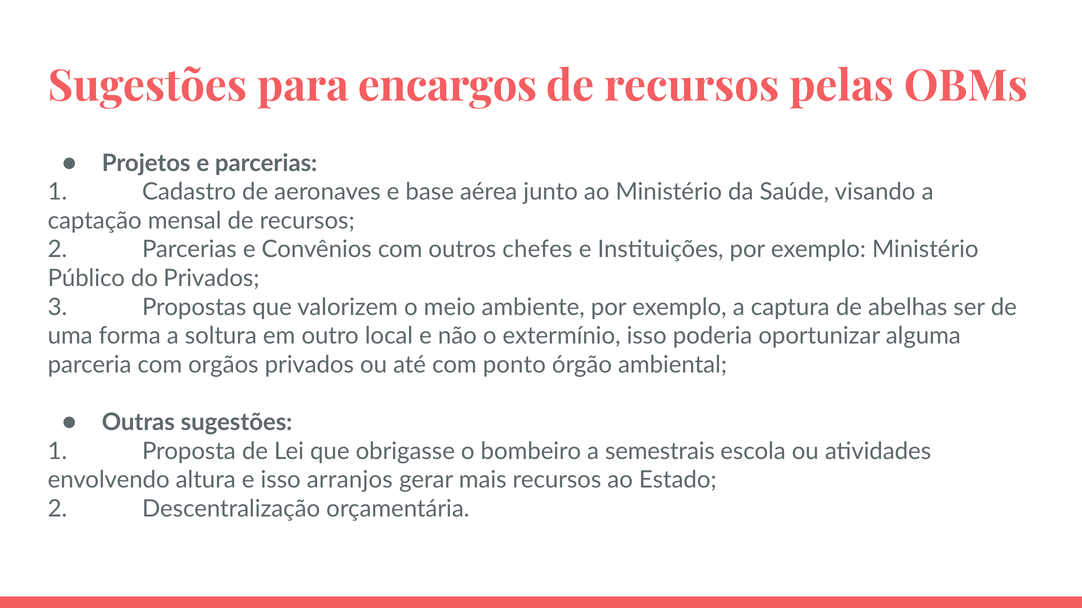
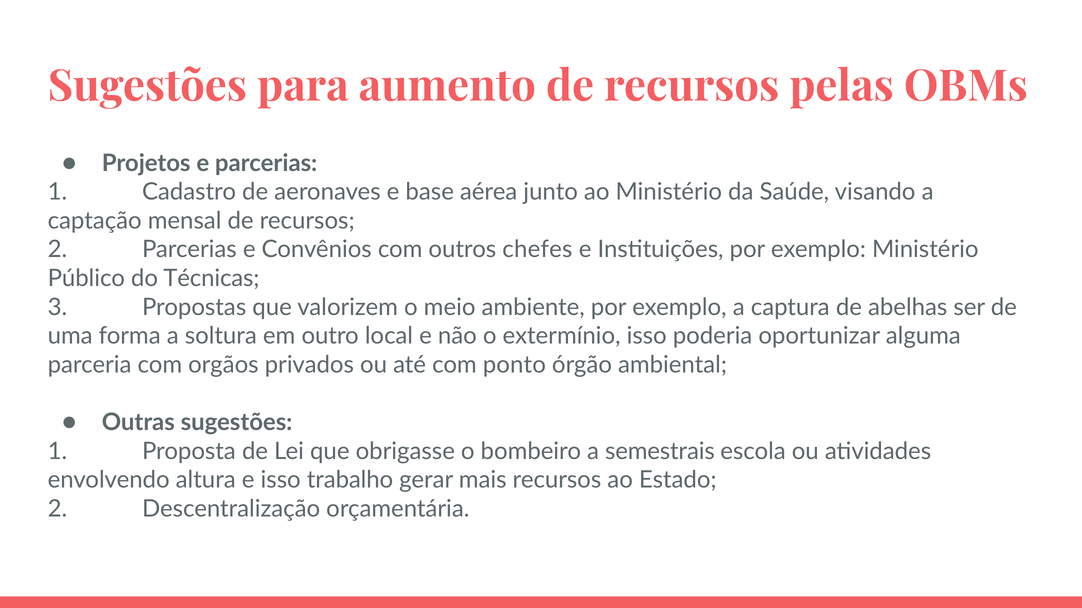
encargos: encargos -> aumento
do Privados: Privados -> Técnicas
arranjos: arranjos -> trabalho
